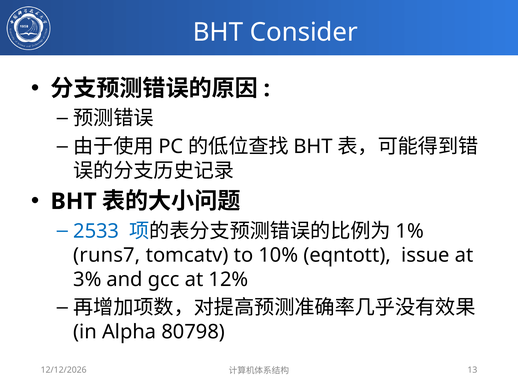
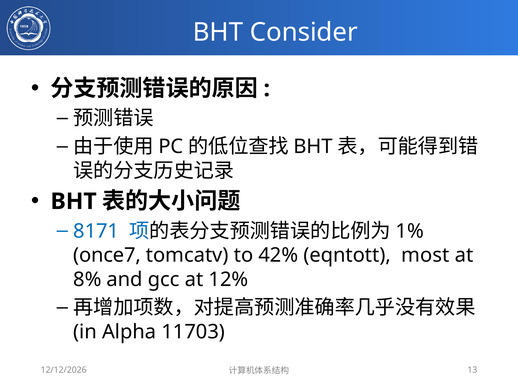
2533: 2533 -> 8171
runs7: runs7 -> once7
10%: 10% -> 42%
issue: issue -> most
3%: 3% -> 8%
80798: 80798 -> 11703
